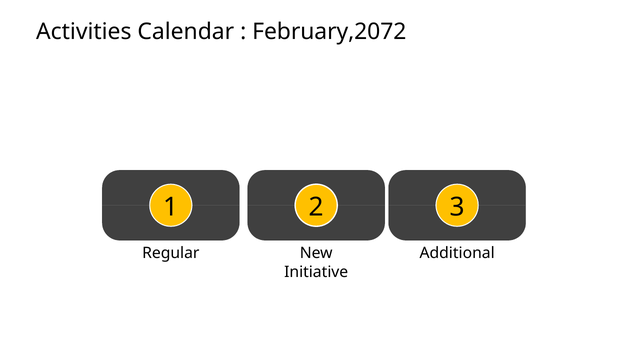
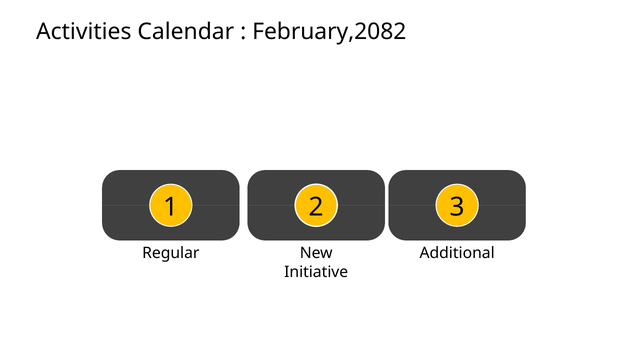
February,2072: February,2072 -> February,2082
